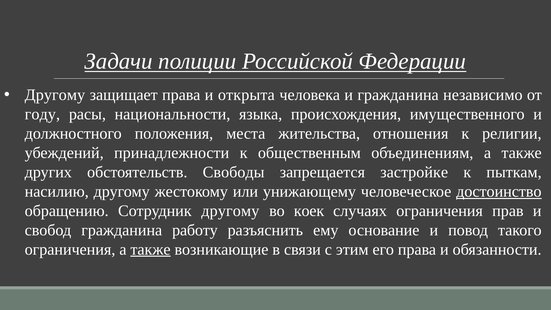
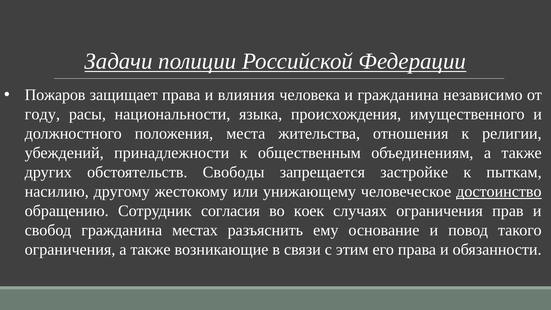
Другому at (55, 95): Другому -> Пожаров
открыта: открыта -> влияния
Сотрудник другому: другому -> согласия
работу: работу -> местах
также at (151, 249) underline: present -> none
